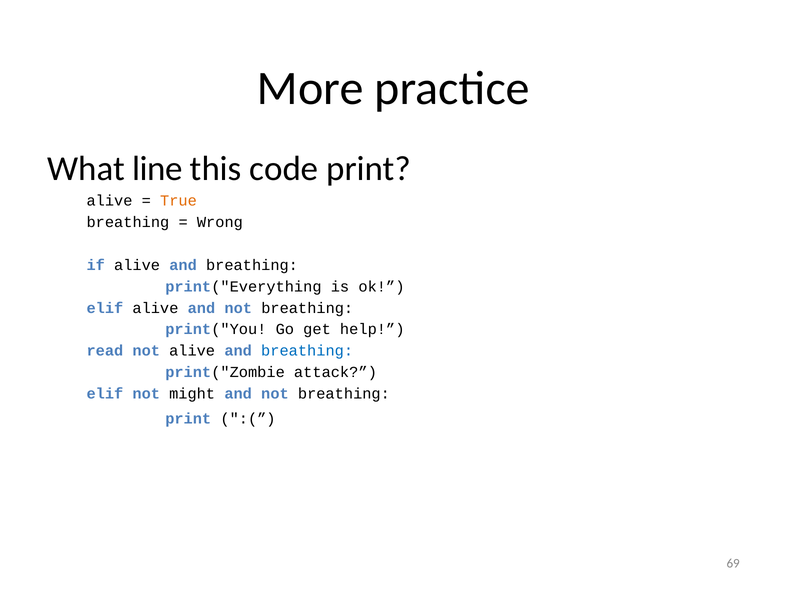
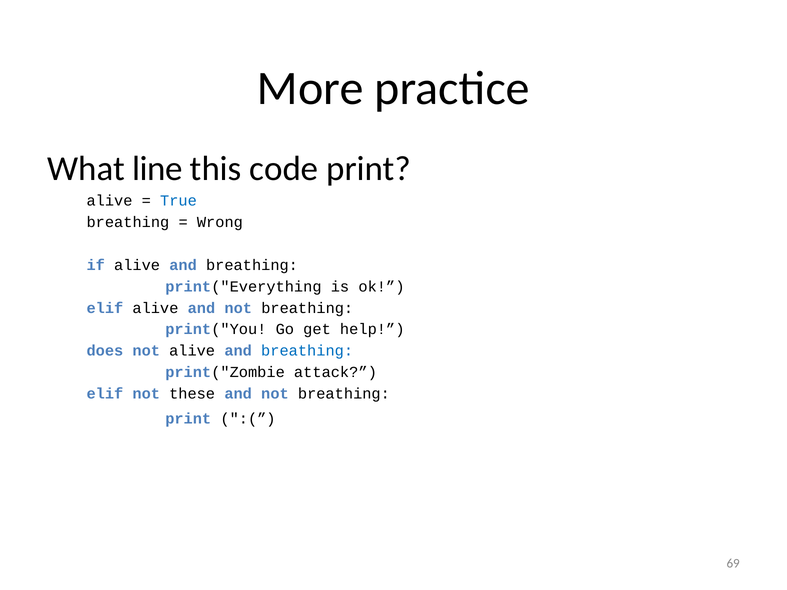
True colour: orange -> blue
read: read -> does
might: might -> these
